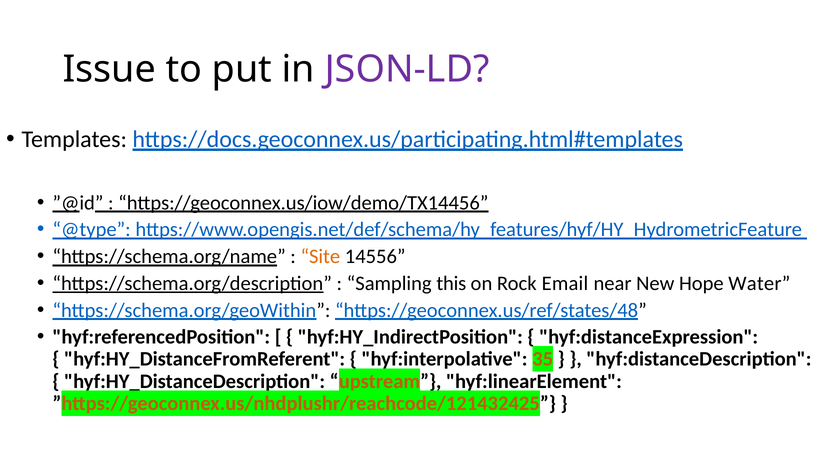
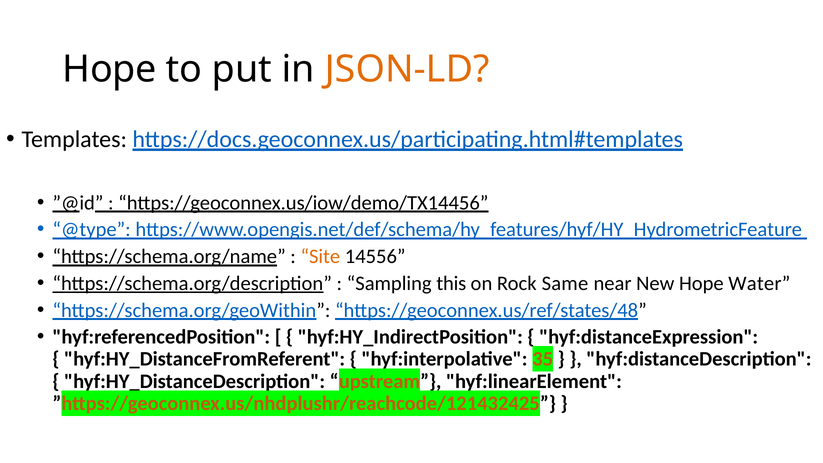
Issue at (109, 69): Issue -> Hope
JSON-LD colour: purple -> orange
Email: Email -> Same
